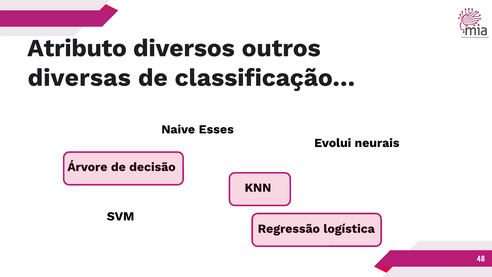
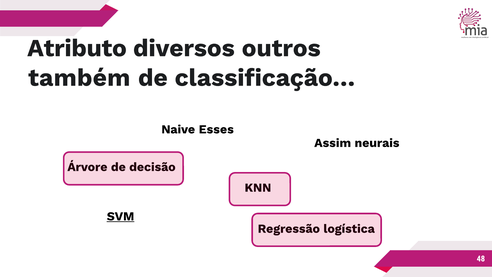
diversas: diversas -> também
Evolui: Evolui -> Assim
SVM underline: none -> present
